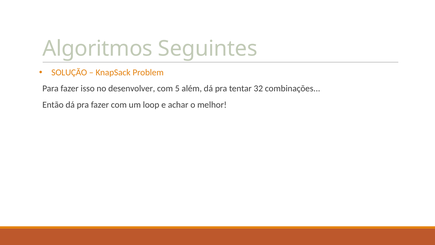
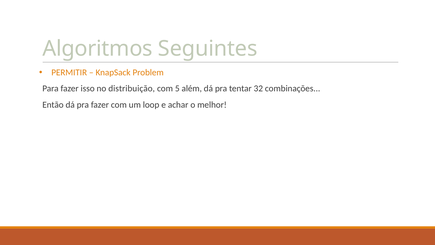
SOLUÇÃO: SOLUÇÃO -> PERMITIR
desenvolver: desenvolver -> distribuição
